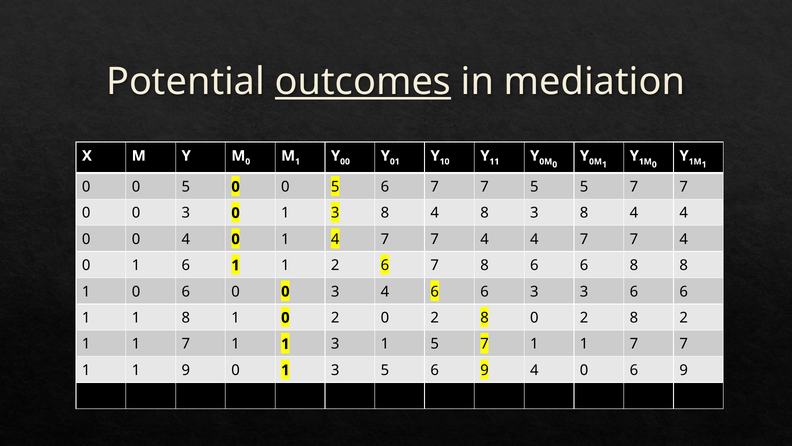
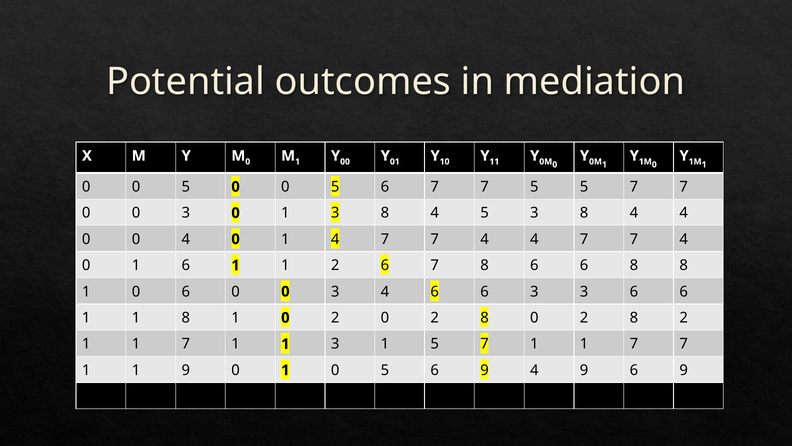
outcomes underline: present -> none
4 8: 8 -> 5
9 0 1 3: 3 -> 0
9 4 0: 0 -> 9
